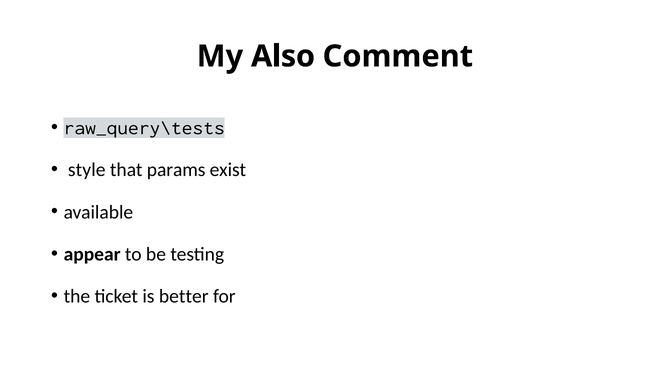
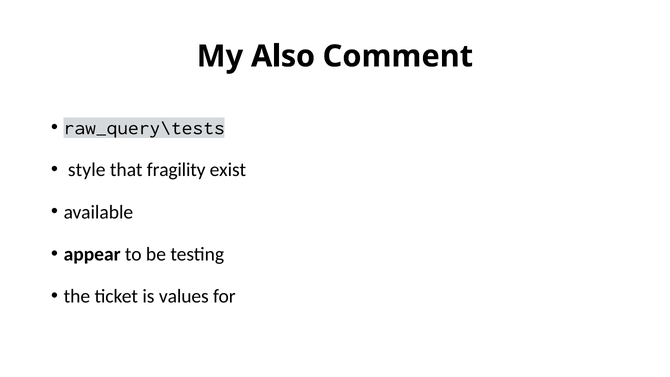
params: params -> fragility
better: better -> values
